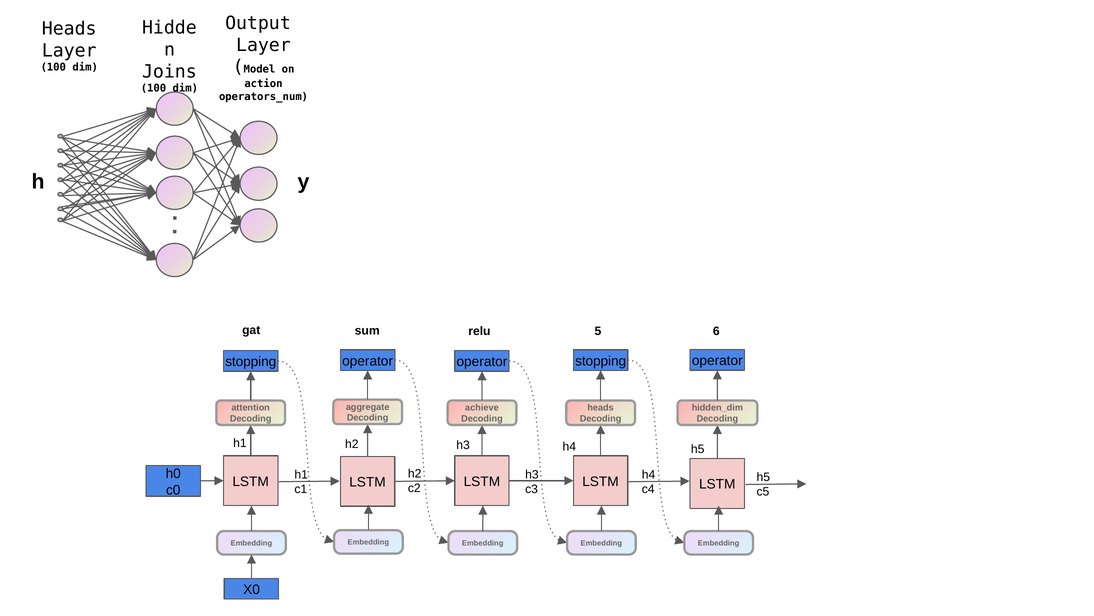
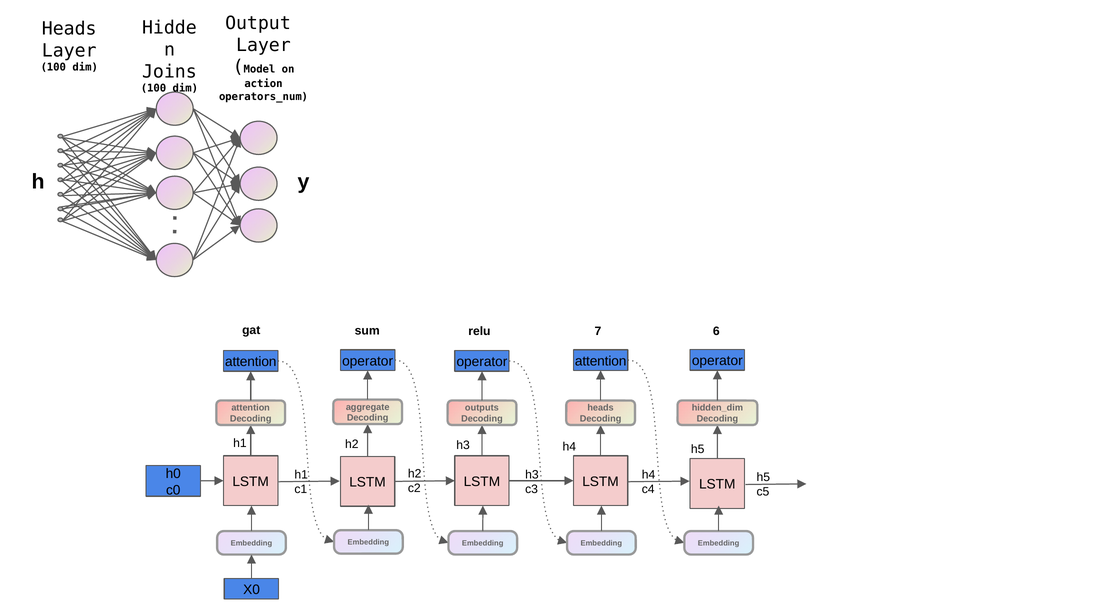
5: 5 -> 7
stopping at (601, 361): stopping -> attention
stopping at (251, 362): stopping -> attention
achieve: achieve -> outputs
